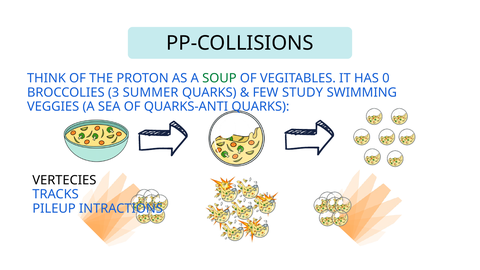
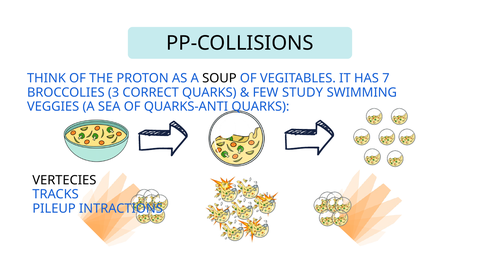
SOUP colour: green -> black
0: 0 -> 7
SUMMER: SUMMER -> CORRECT
